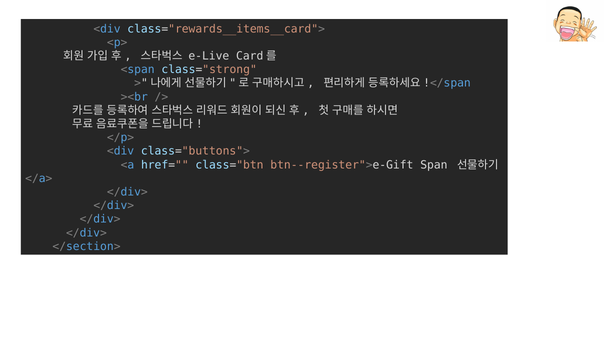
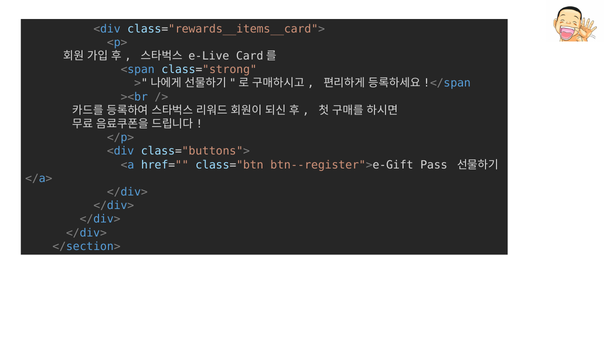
Span: Span -> Pass
